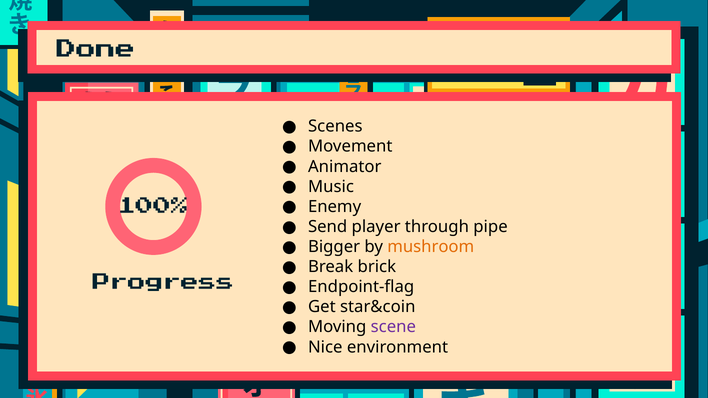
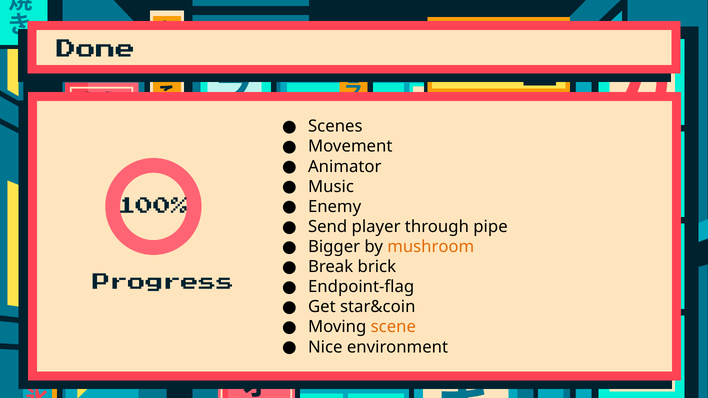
scene colour: purple -> orange
